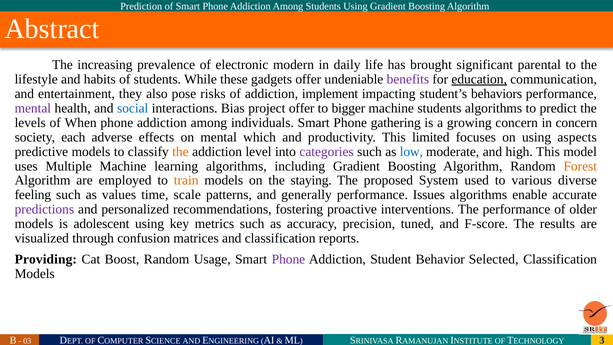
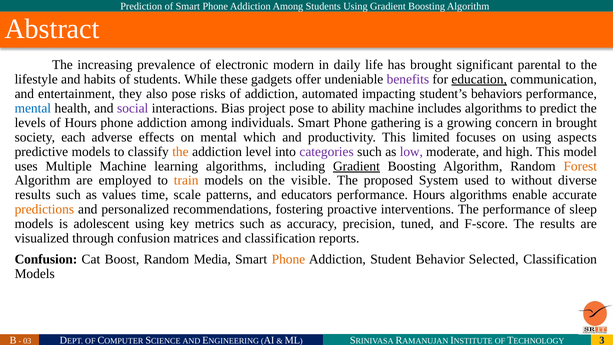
implement: implement -> automated
mental at (33, 108) colour: purple -> blue
social colour: blue -> purple
project offer: offer -> pose
bigger: bigger -> ability
machine students: students -> includes
of When: When -> Hours
in concern: concern -> brought
low colour: blue -> purple
Gradient at (356, 166) underline: none -> present
staying: staying -> visible
various: various -> without
feeling at (33, 195): feeling -> results
generally: generally -> educators
performance Issues: Issues -> Hours
predictions colour: purple -> orange
older: older -> sleep
Providing at (46, 259): Providing -> Confusion
Usage: Usage -> Media
Phone at (288, 259) colour: purple -> orange
